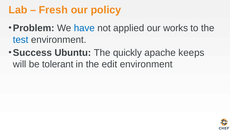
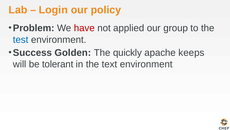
Fresh: Fresh -> Login
have colour: blue -> red
works: works -> group
Ubuntu: Ubuntu -> Golden
edit: edit -> text
